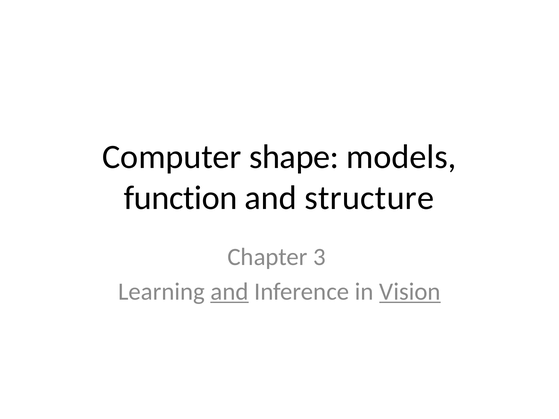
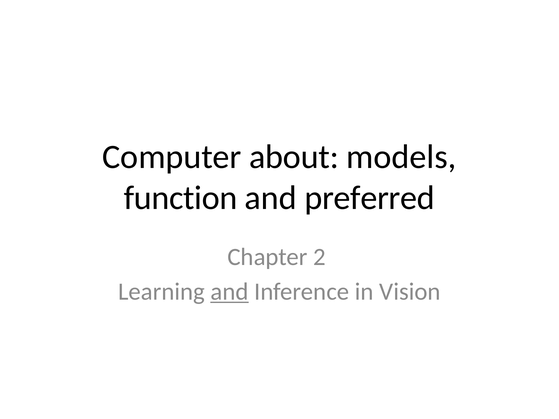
shape: shape -> about
structure: structure -> preferred
3: 3 -> 2
Vision underline: present -> none
